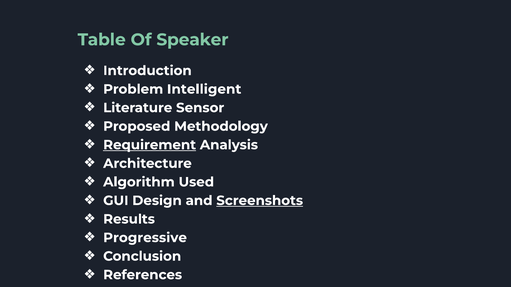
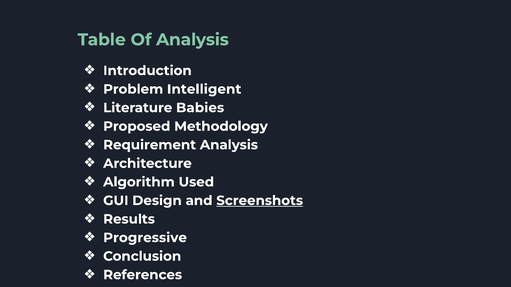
Of Speaker: Speaker -> Analysis
Sensor: Sensor -> Babies
Requirement underline: present -> none
